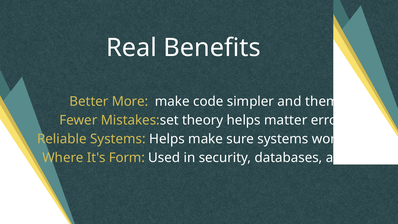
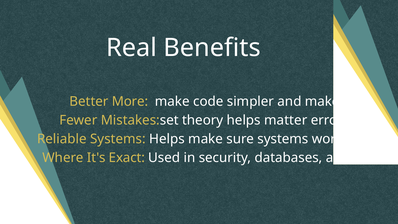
and them: them -> make
Form: Form -> Exact
